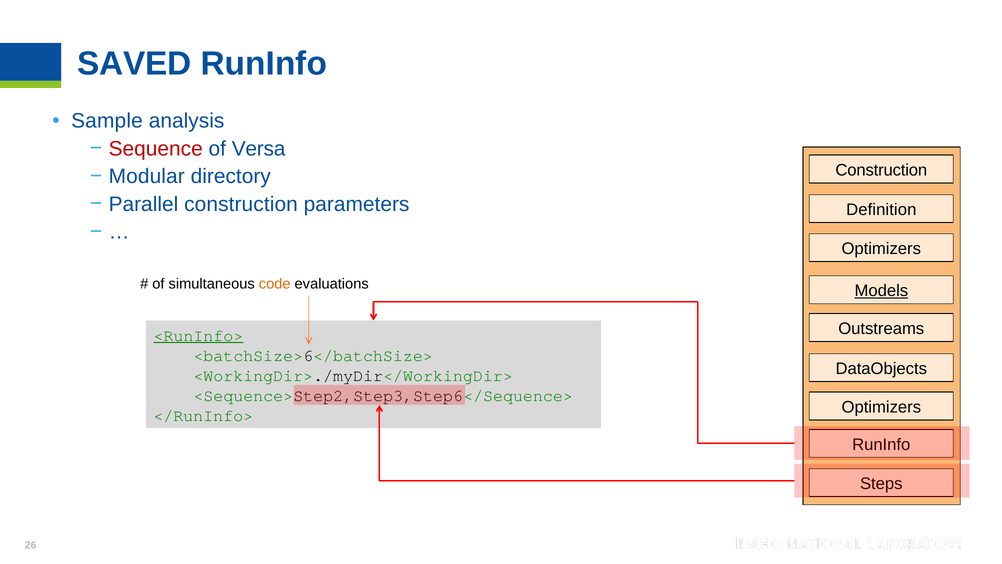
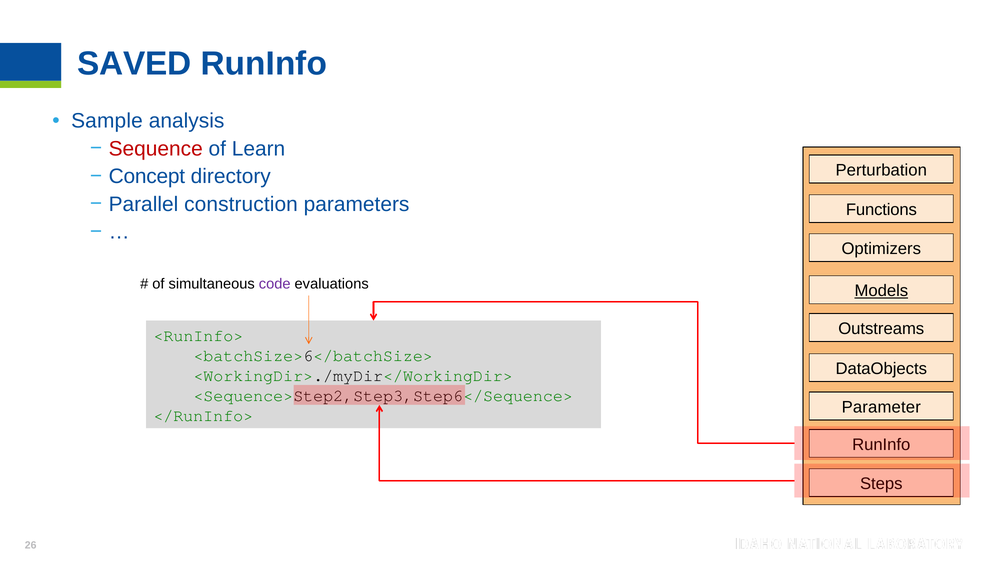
Versa: Versa -> Learn
Construction at (881, 170): Construction -> Perturbation
Modular: Modular -> Concept
Definition: Definition -> Functions
code colour: orange -> purple
<RunInfo> underline: present -> none
Optimizers at (881, 407): Optimizers -> Parameter
